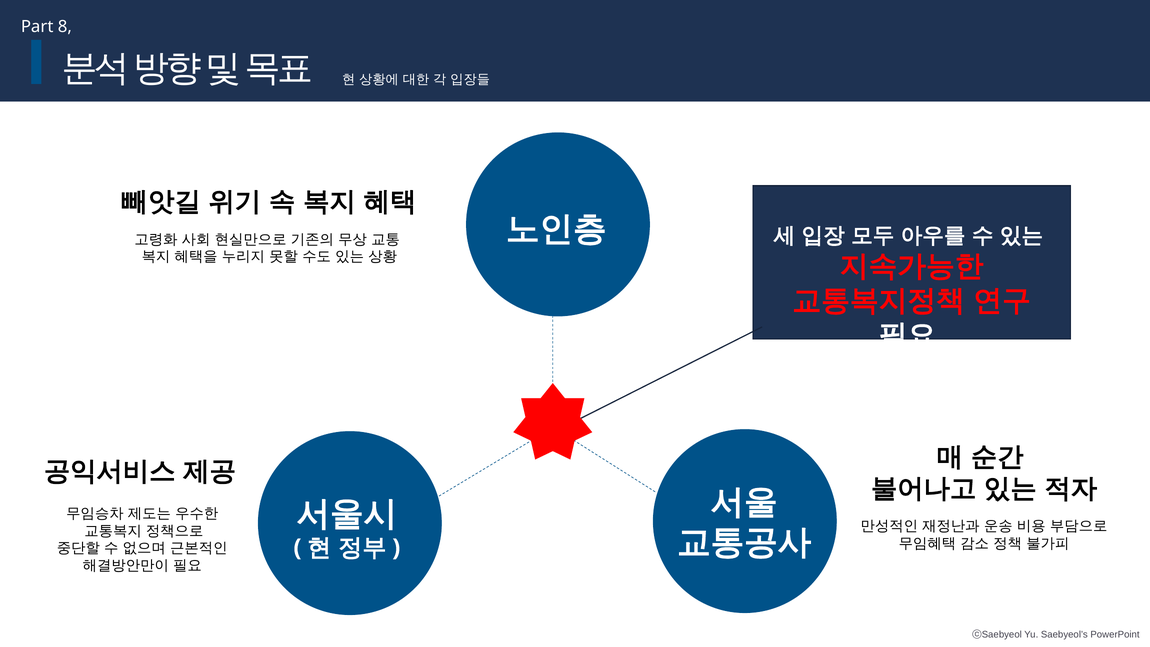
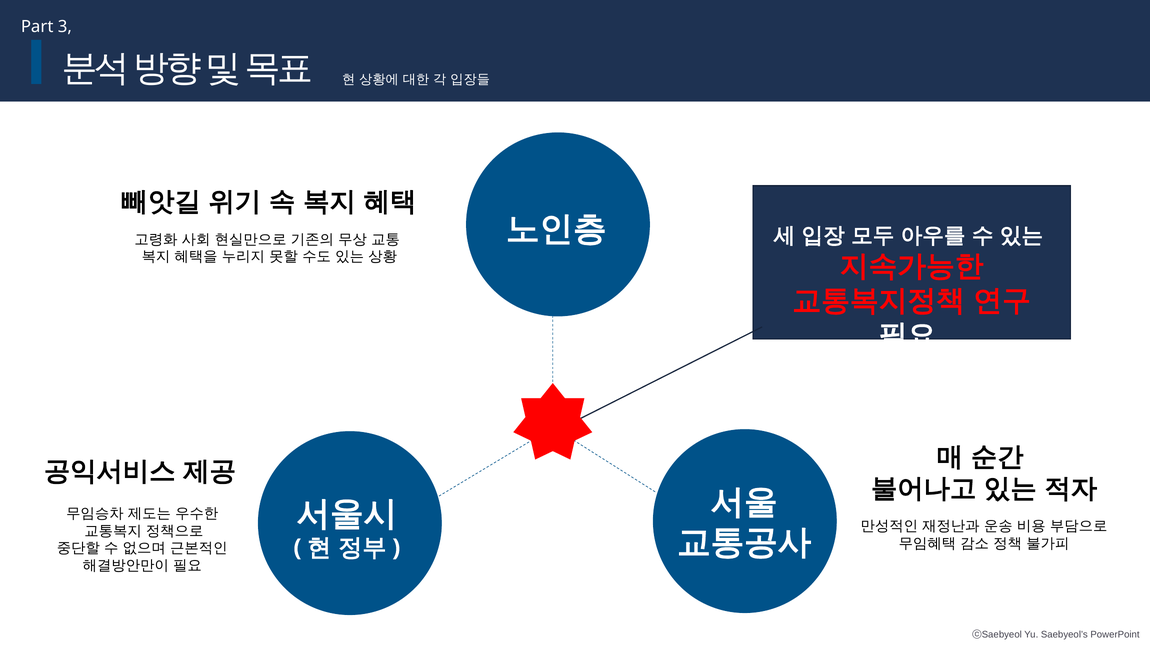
8: 8 -> 3
